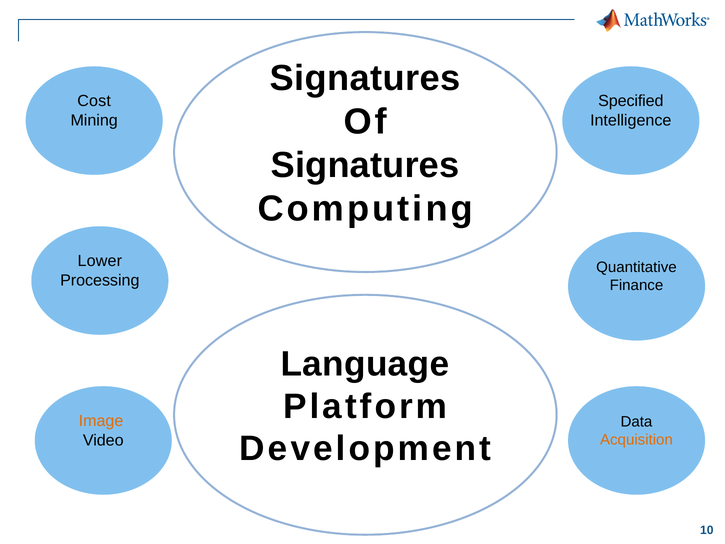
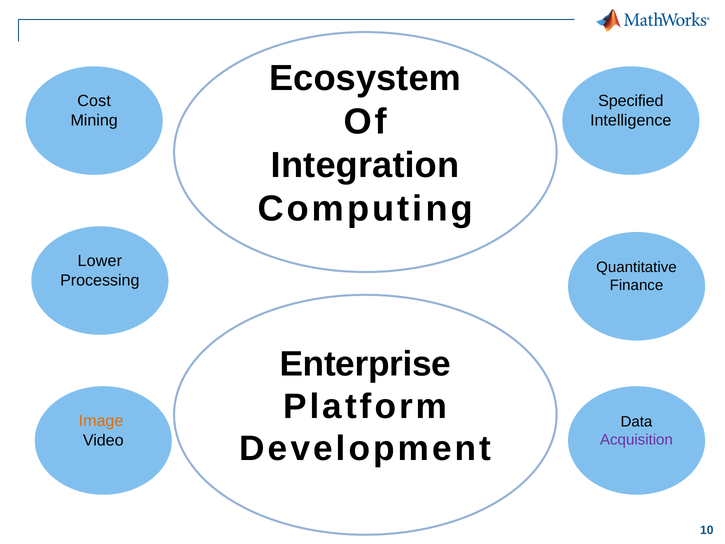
Signatures at (365, 78): Signatures -> Ecosystem
Signatures at (365, 165): Signatures -> Integration
Language: Language -> Enterprise
Acquisition colour: orange -> purple
